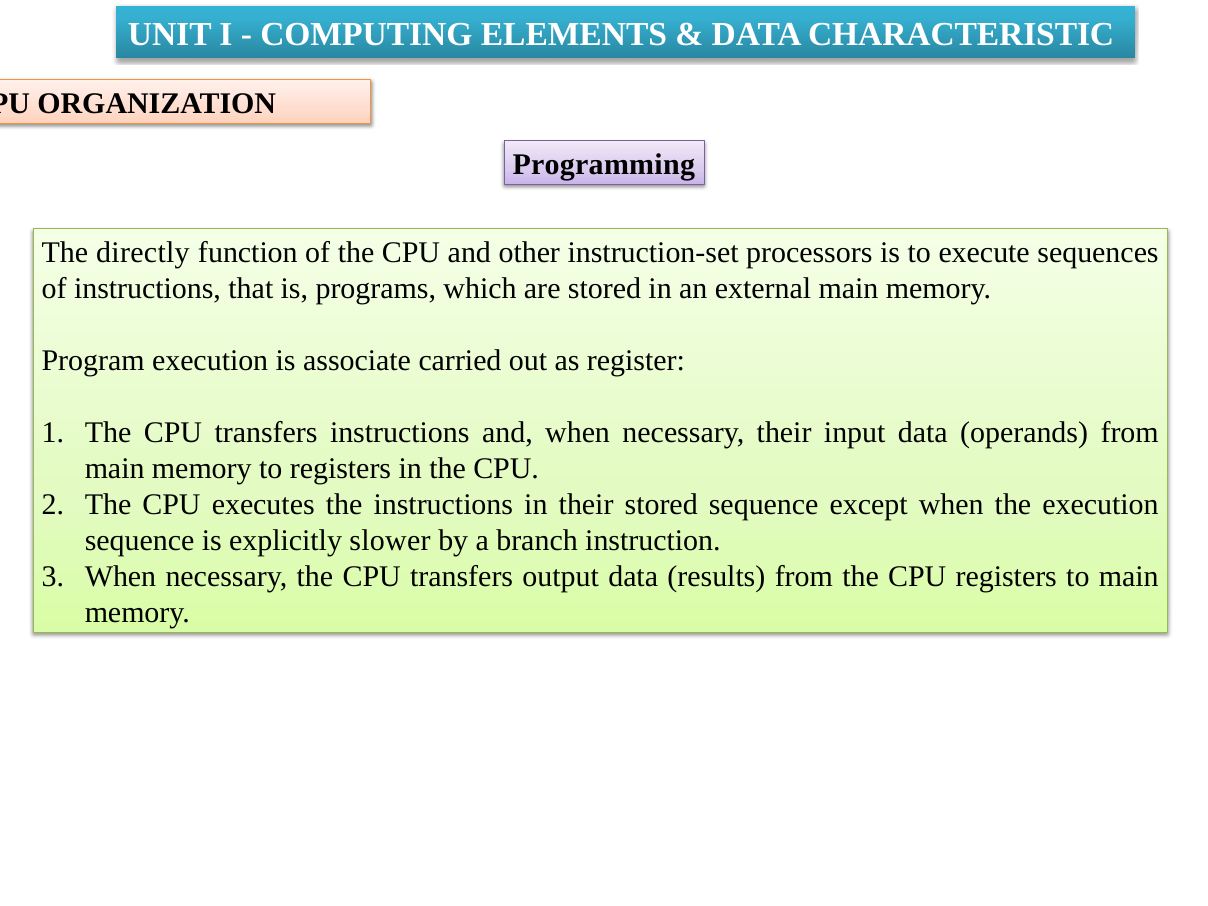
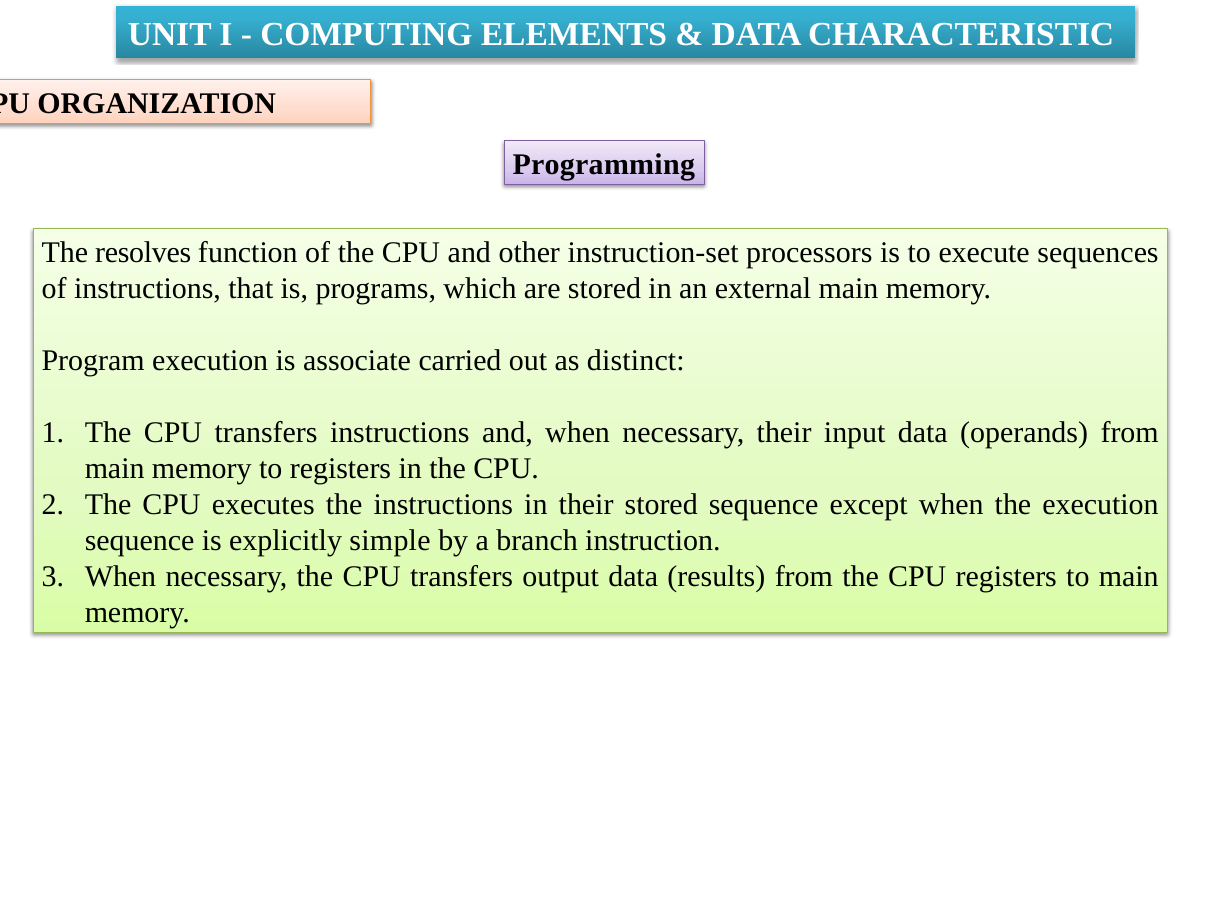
directly: directly -> resolves
register: register -> distinct
slower: slower -> simple
